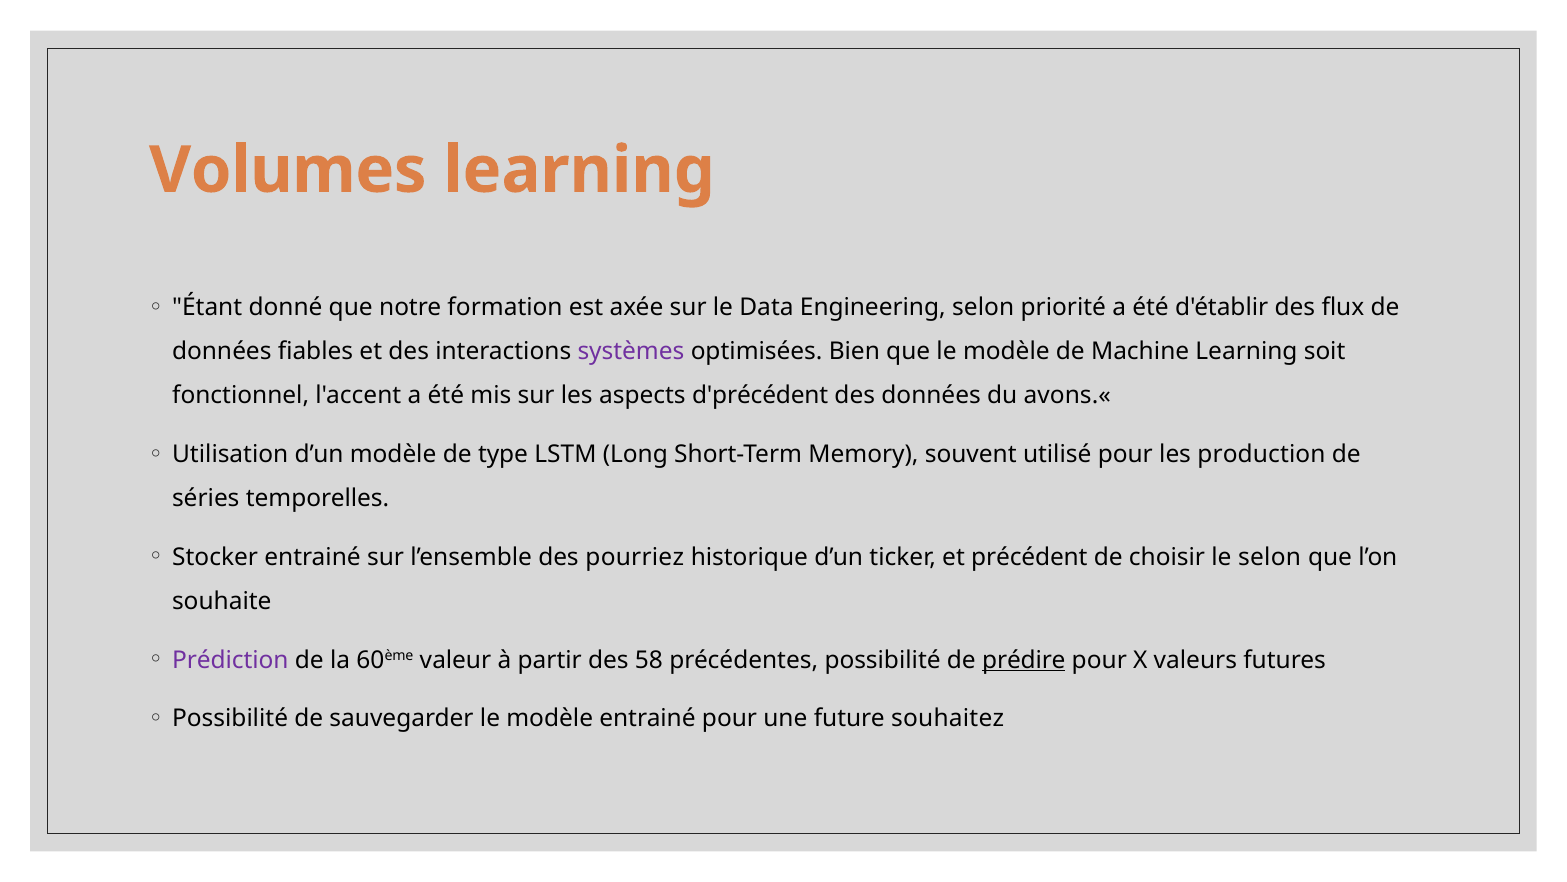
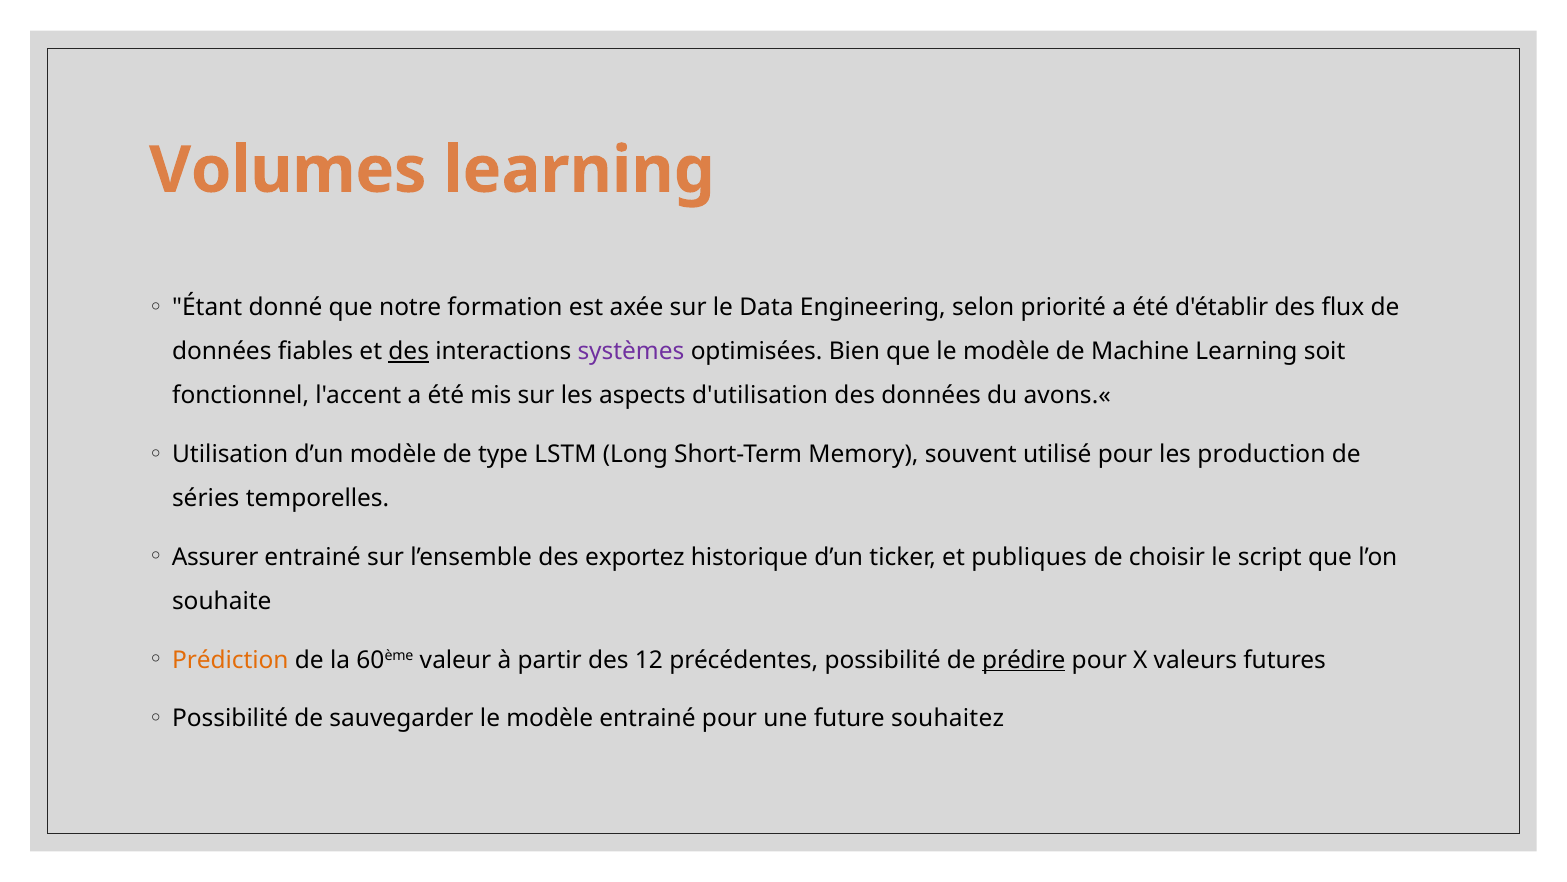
des at (409, 351) underline: none -> present
d'précédent: d'précédent -> d'utilisation
Stocker: Stocker -> Assurer
pourriez: pourriez -> exportez
précédent: précédent -> publiques
le selon: selon -> script
Prédiction colour: purple -> orange
58: 58 -> 12
